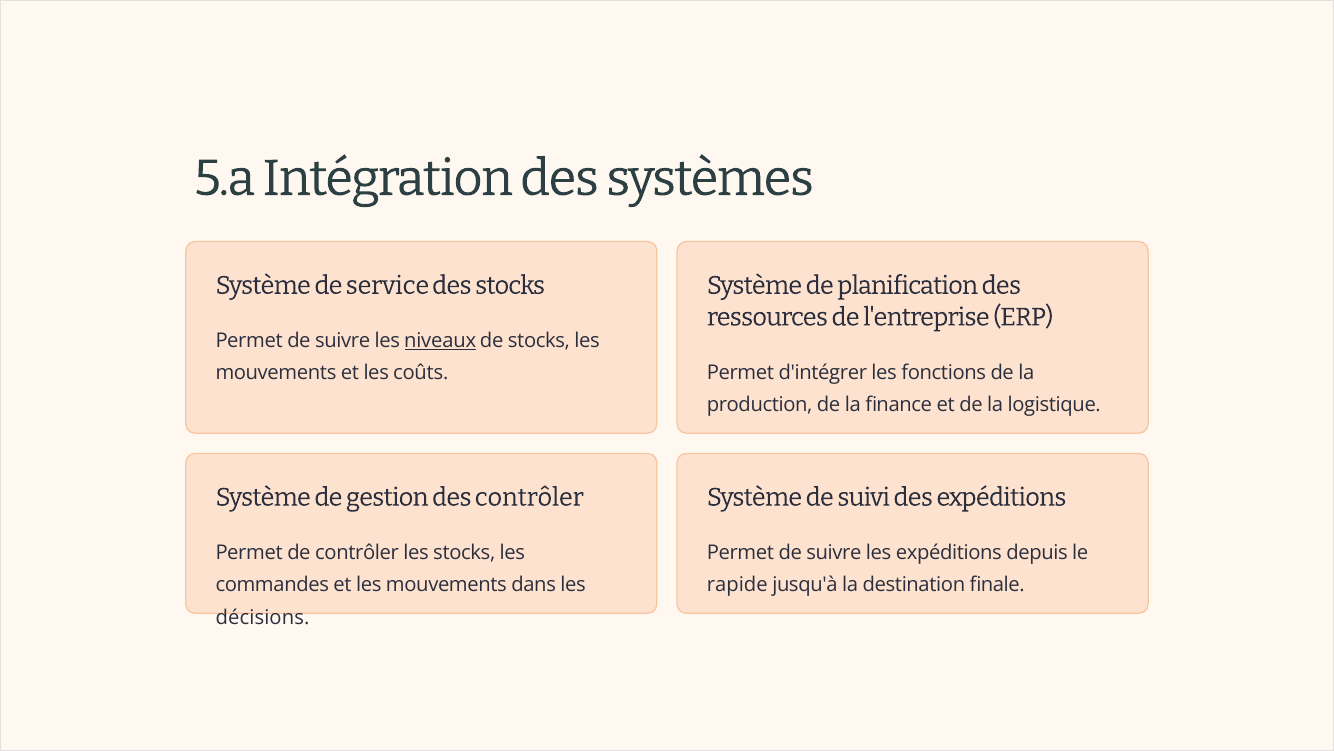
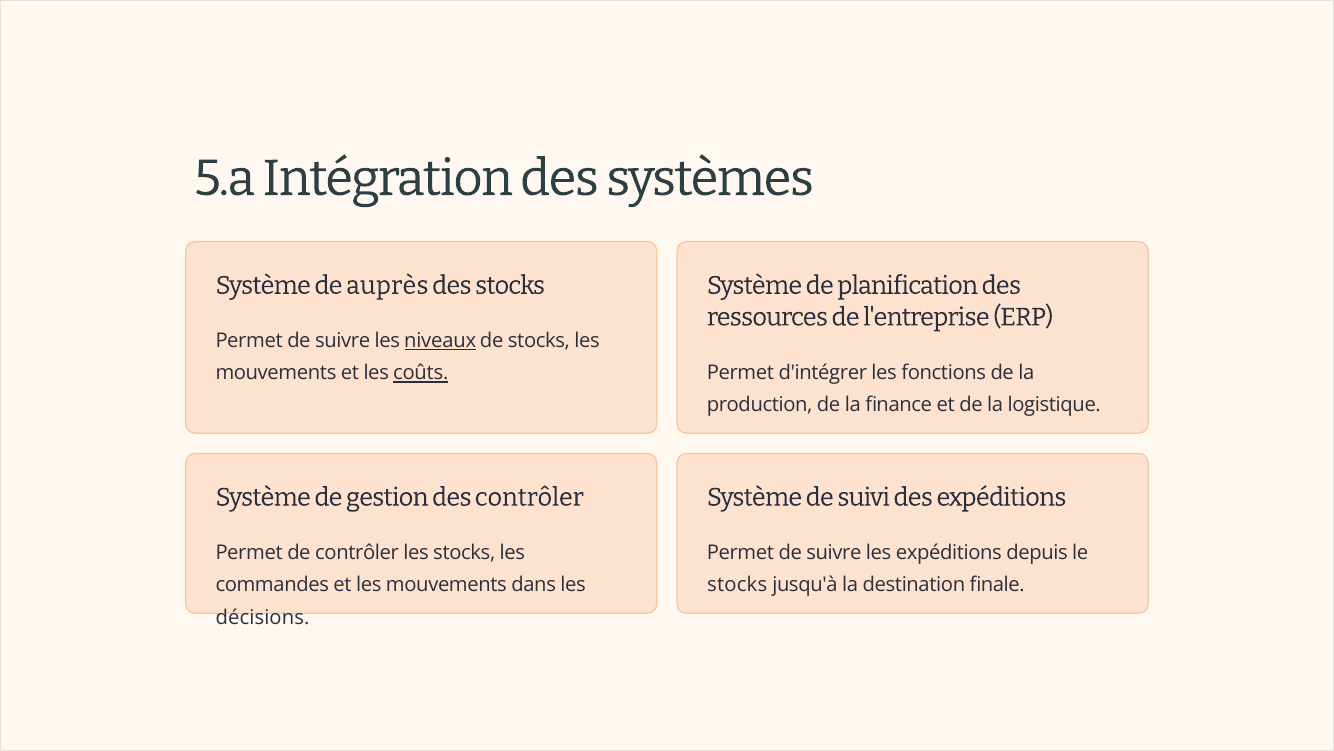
service: service -> auprès
coûts underline: none -> present
rapide at (737, 585): rapide -> stocks
